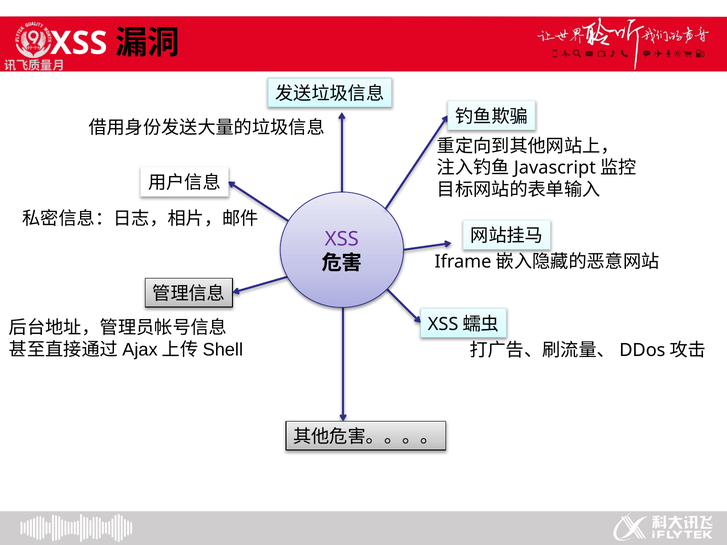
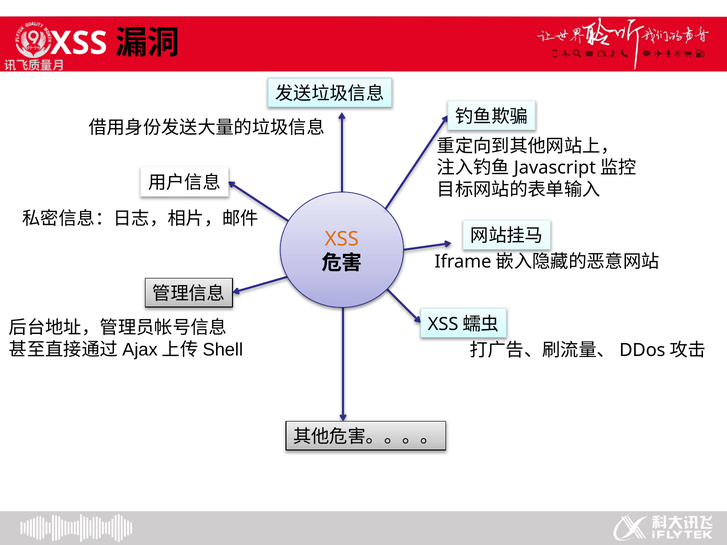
XSS at (342, 239) colour: purple -> orange
